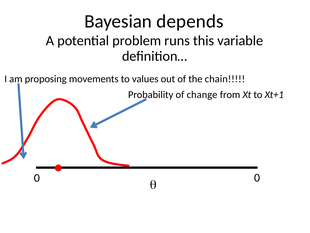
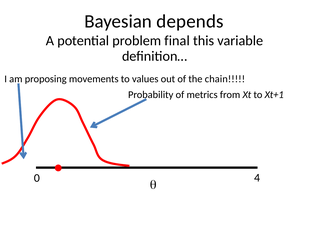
runs: runs -> final
change: change -> metrics
0 0: 0 -> 4
